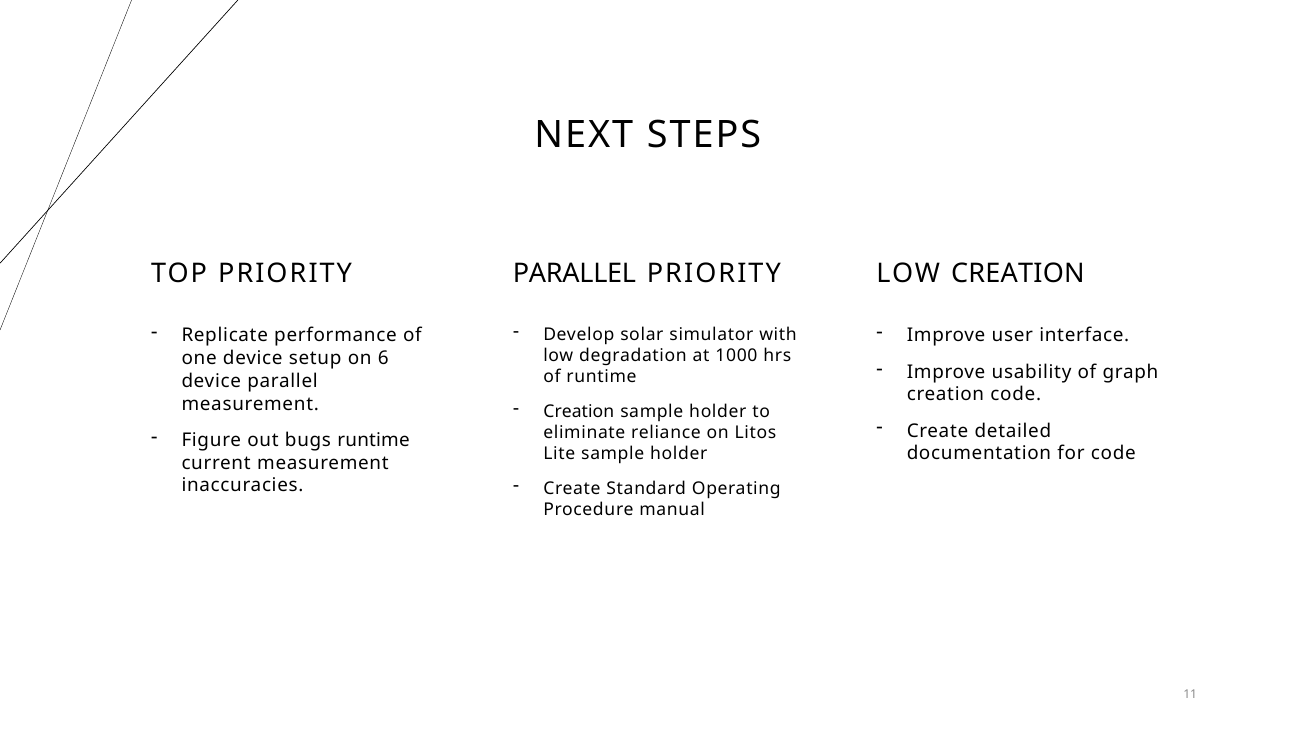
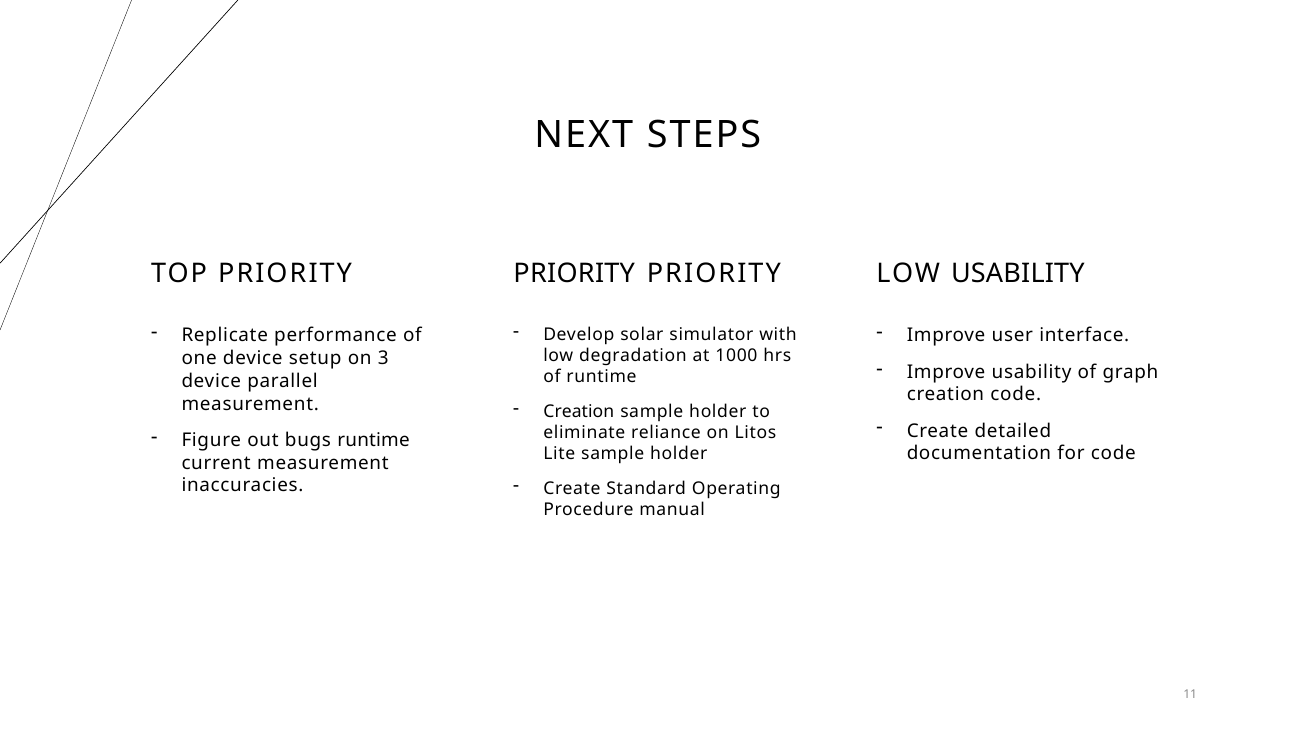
PARALLEL at (575, 274): PARALLEL -> PRIORITY
LOW CREATION: CREATION -> USABILITY
6: 6 -> 3
